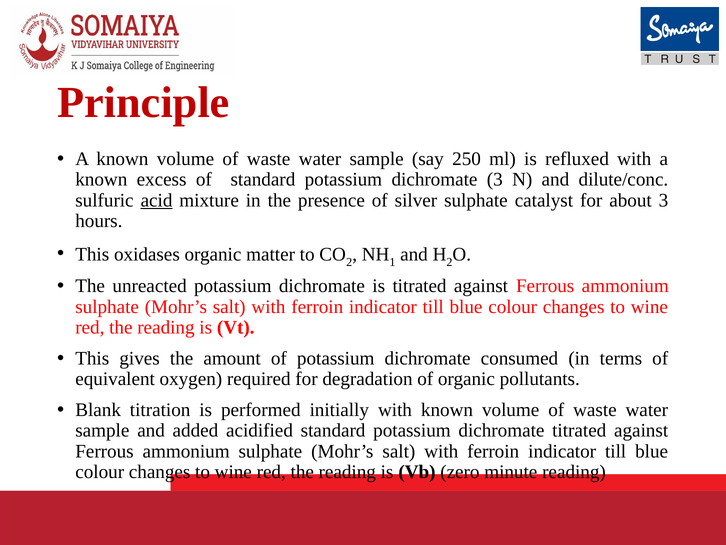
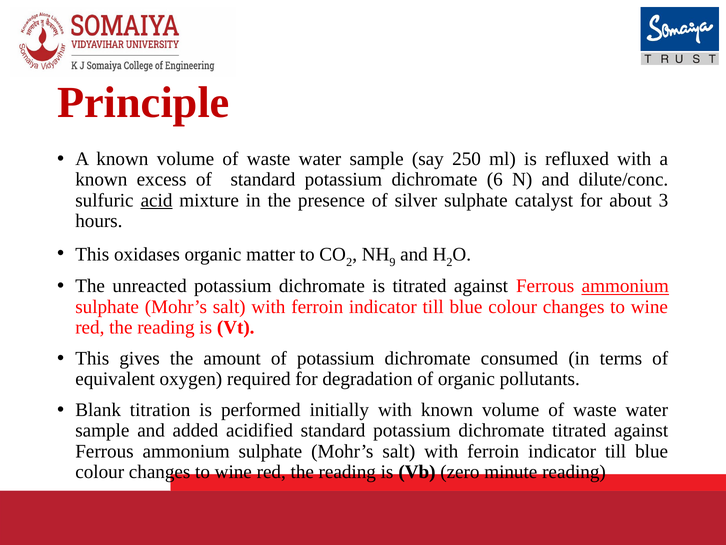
dichromate 3: 3 -> 6
1: 1 -> 9
ammonium at (625, 286) underline: none -> present
